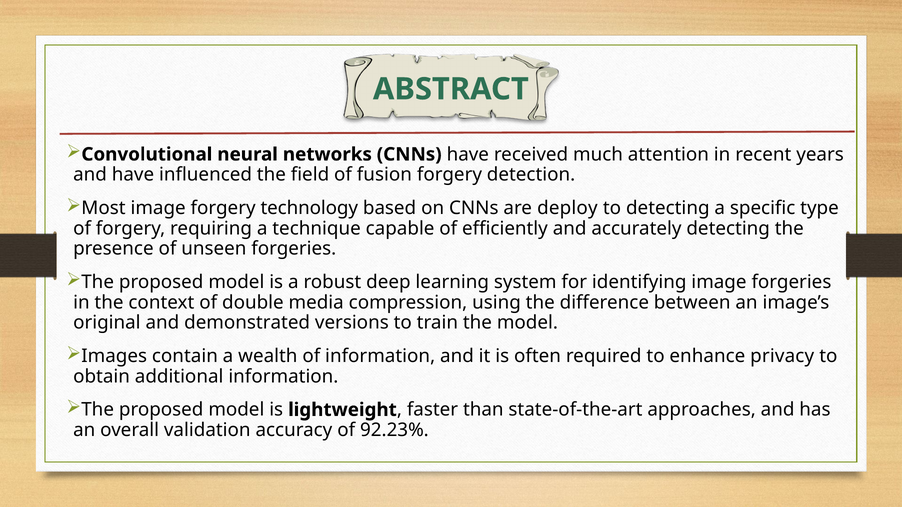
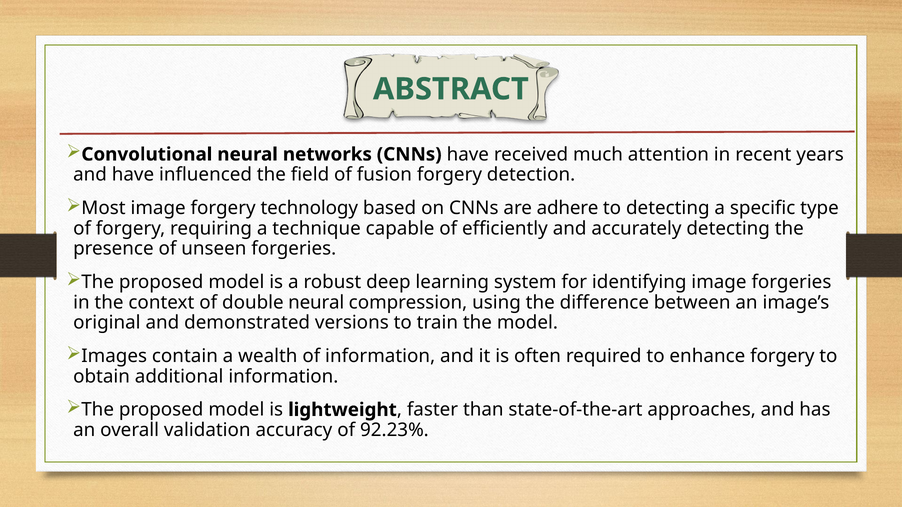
deploy: deploy -> adhere
double media: media -> neural
enhance privacy: privacy -> forgery
